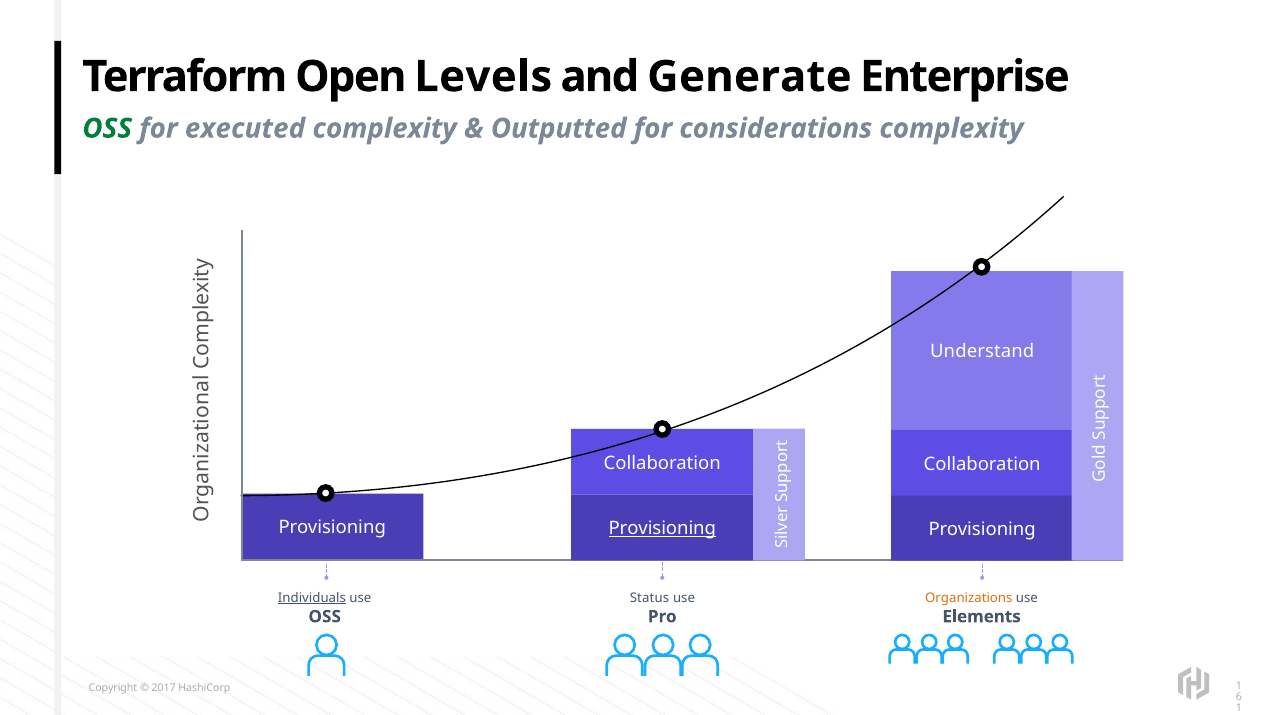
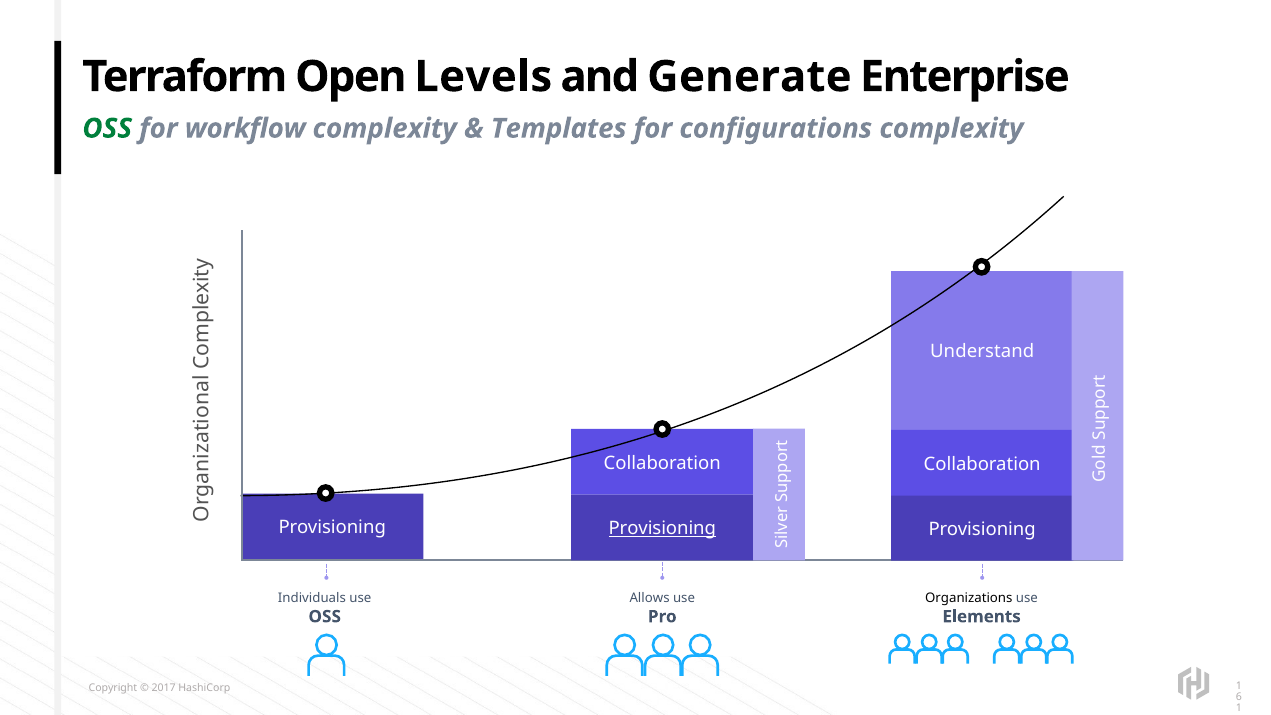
executed: executed -> workflow
Outputted: Outputted -> Templates
considerations: considerations -> configurations
Individuals underline: present -> none
Status: Status -> Allows
Organizations colour: orange -> black
